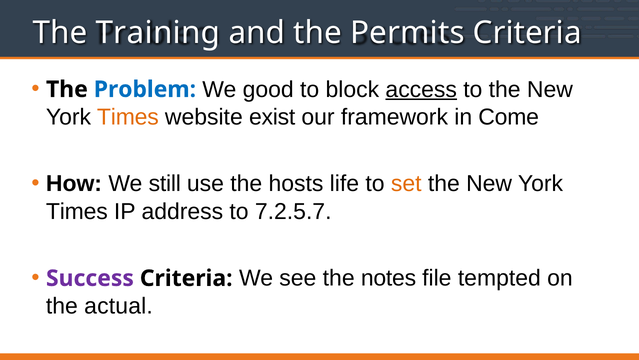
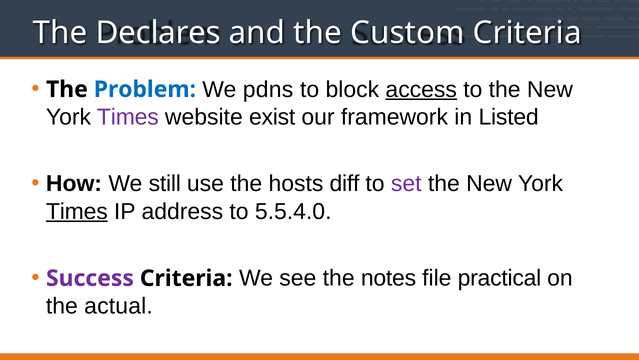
Training: Training -> Declares
Permits: Permits -> Custom
good: good -> pdns
Times at (128, 117) colour: orange -> purple
Come: Come -> Listed
life: life -> diff
set colour: orange -> purple
Times at (77, 211) underline: none -> present
7.2.5.7: 7.2.5.7 -> 5.5.4.0
tempted: tempted -> practical
